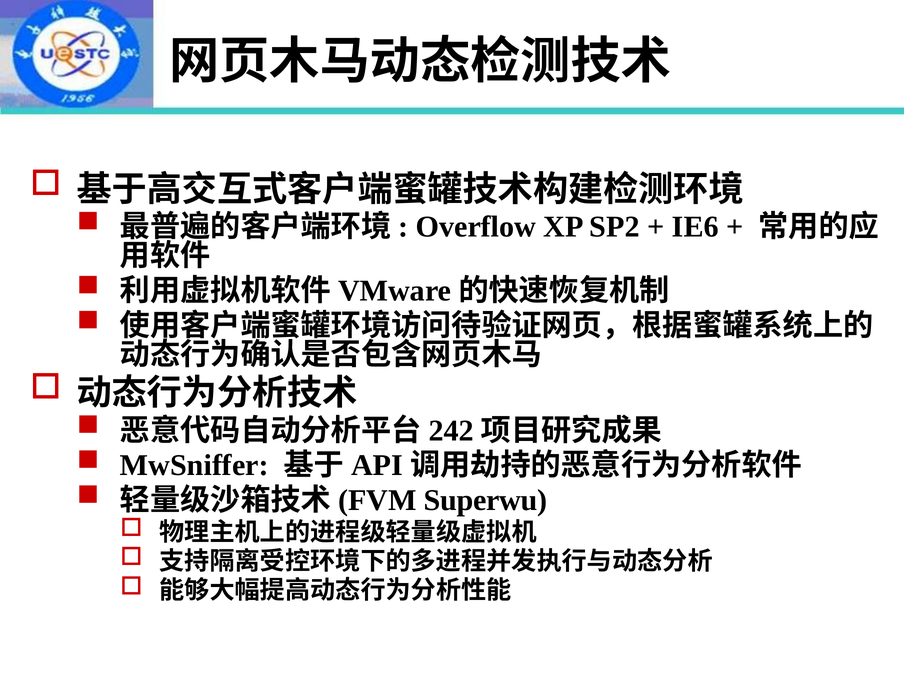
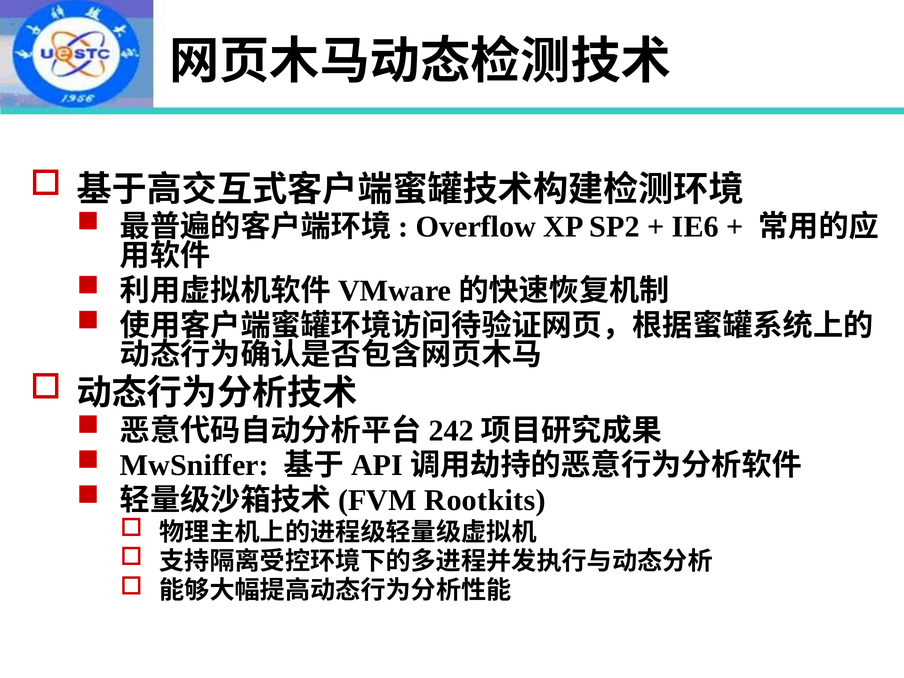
Superwu: Superwu -> Rootkits
